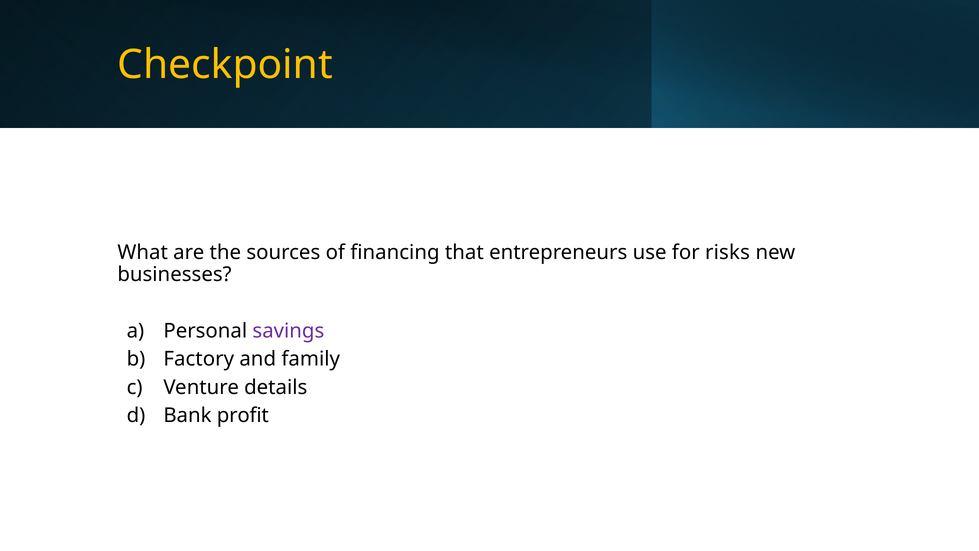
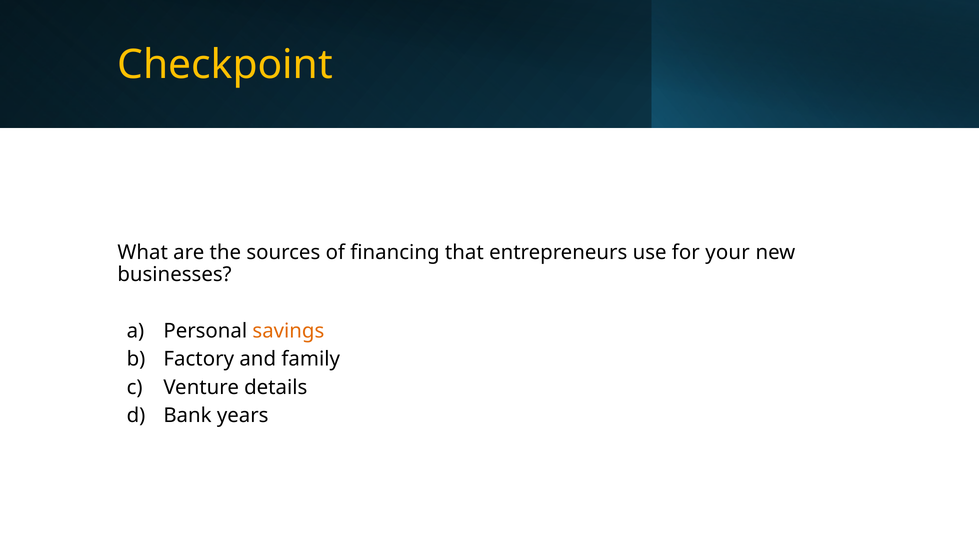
risks: risks -> your
savings colour: purple -> orange
profit: profit -> years
